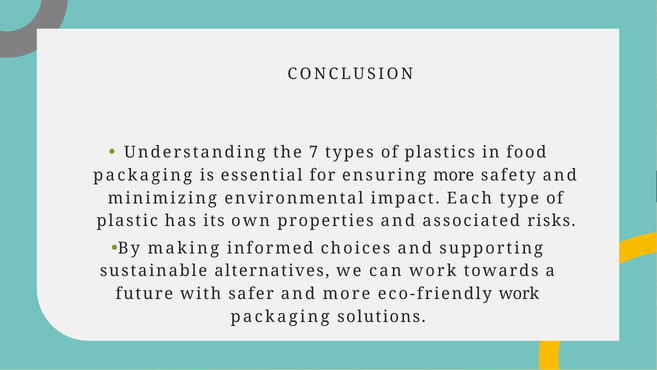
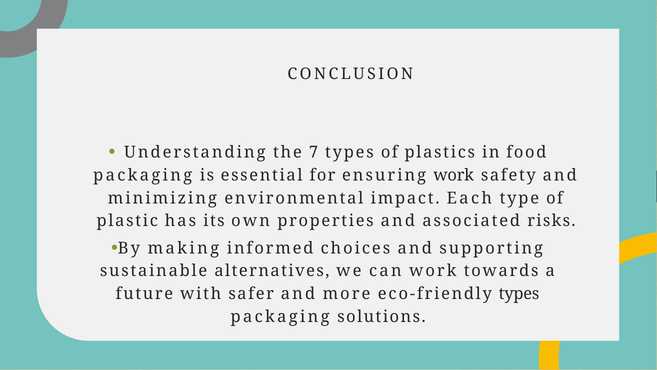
ensuring more: more -> work
eco-friendly work: work -> types
